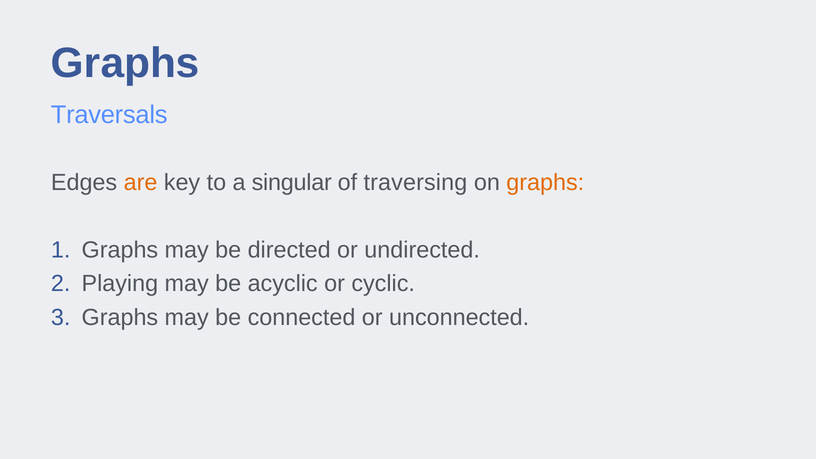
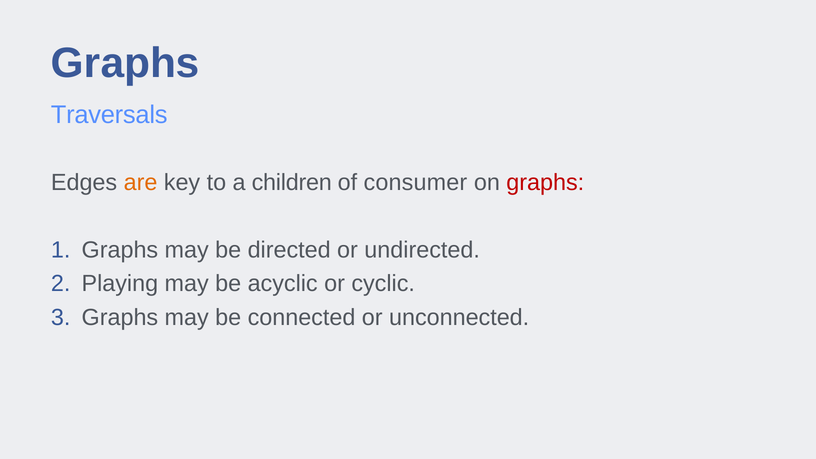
singular: singular -> children
traversing: traversing -> consumer
graphs at (545, 183) colour: orange -> red
